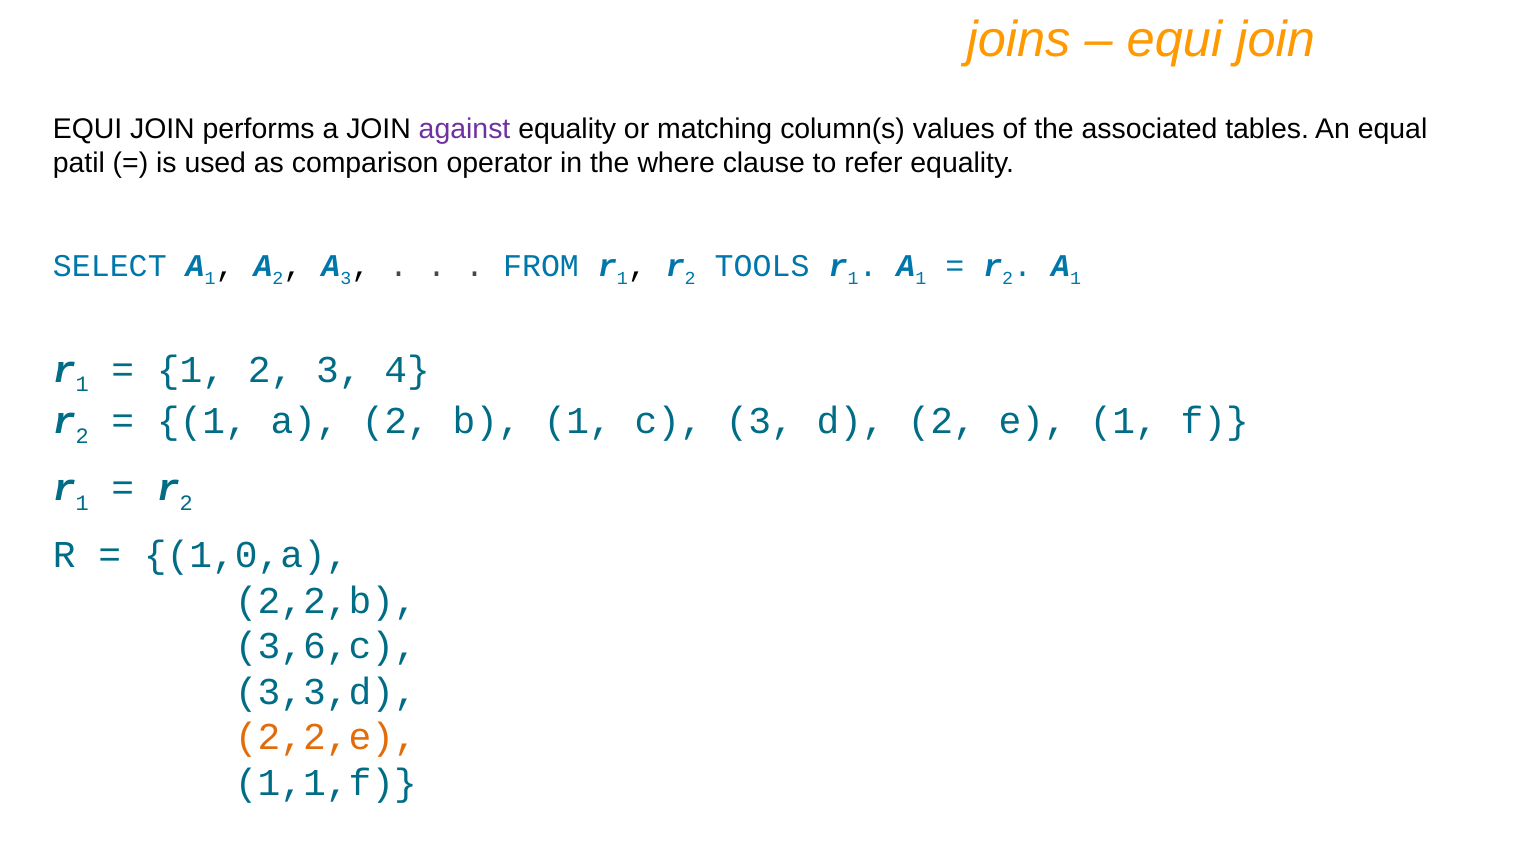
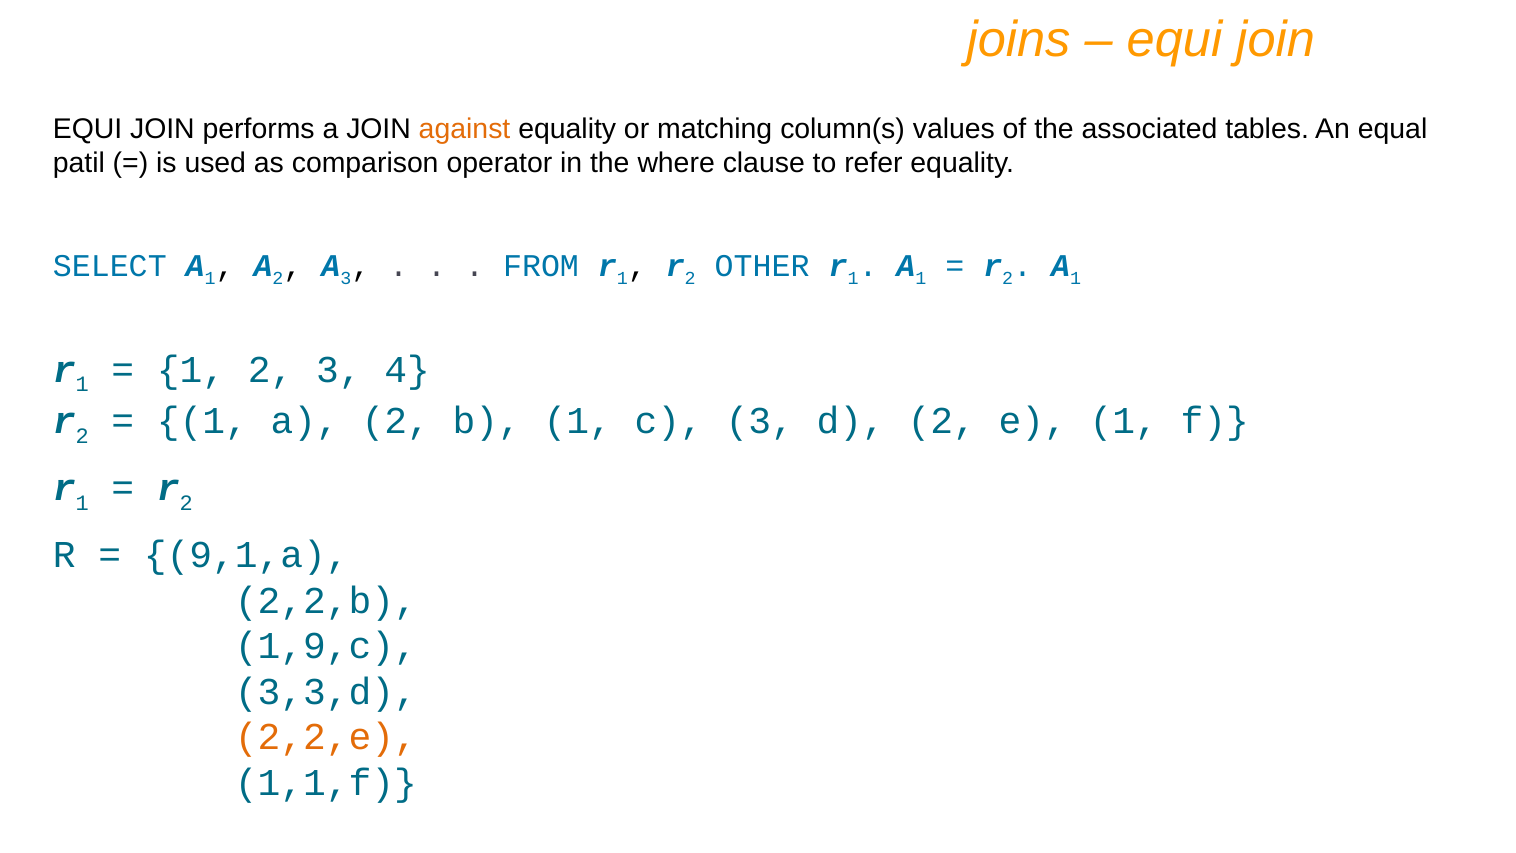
against colour: purple -> orange
TOOLS: TOOLS -> OTHER
1,0,a: 1,0,a -> 9,1,a
3,6,c: 3,6,c -> 1,9,c
